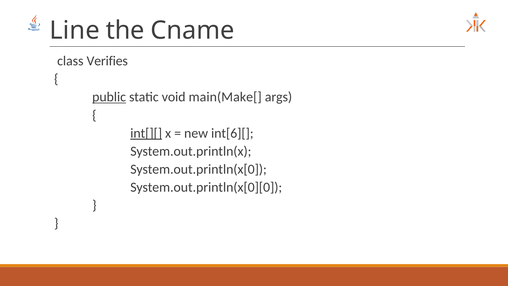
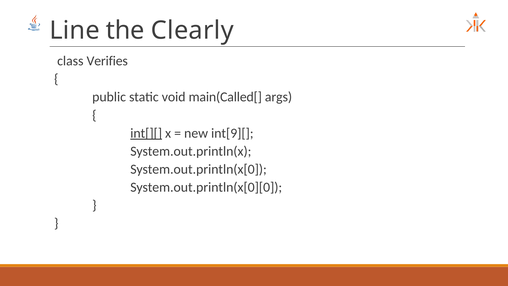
Cname: Cname -> Clearly
public underline: present -> none
main(Make[: main(Make[ -> main(Called[
int[6][: int[6][ -> int[9][
